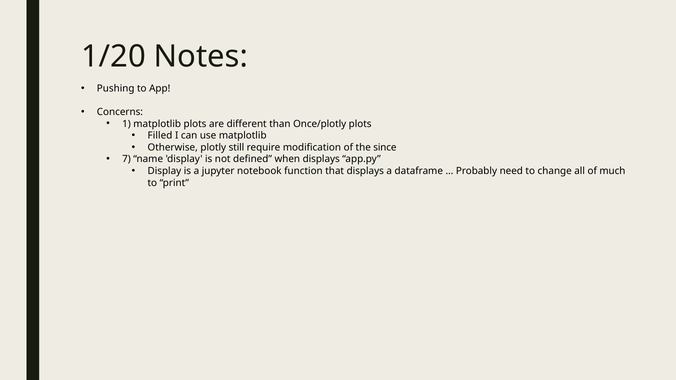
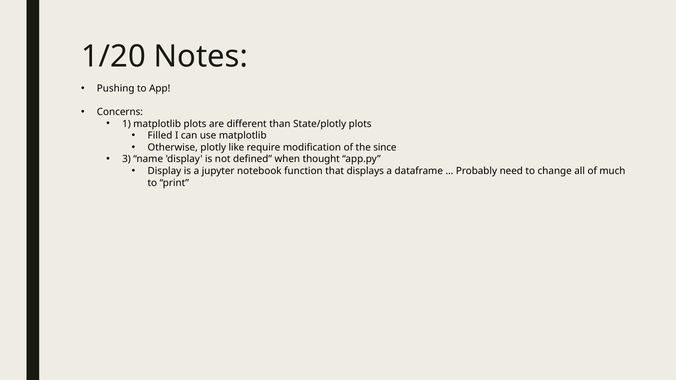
Once/plotly: Once/plotly -> State/plotly
still: still -> like
7: 7 -> 3
when displays: displays -> thought
